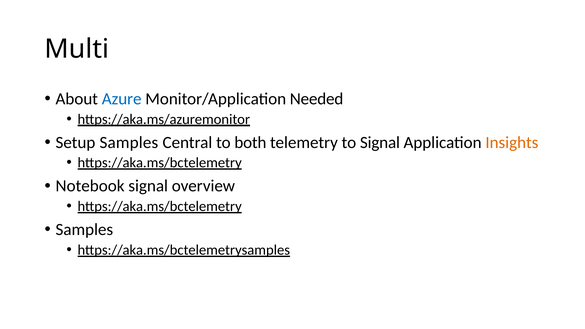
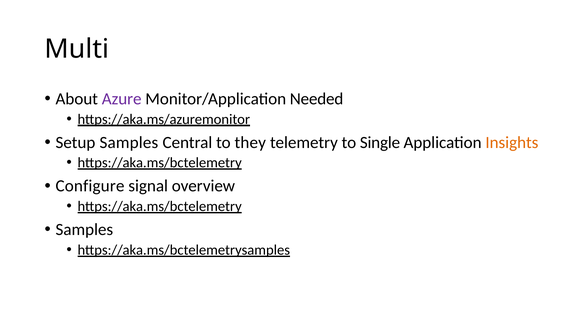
Azure colour: blue -> purple
both: both -> they
to Signal: Signal -> Single
Notebook: Notebook -> Configure
